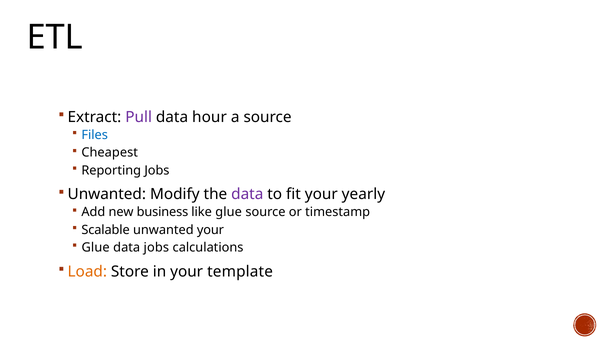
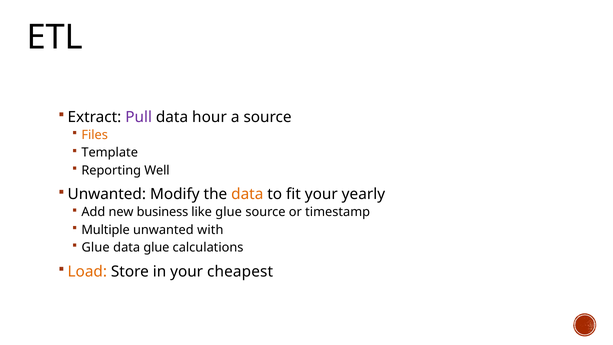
Files colour: blue -> orange
Cheapest: Cheapest -> Template
Reporting Jobs: Jobs -> Well
data at (247, 194) colour: purple -> orange
Scalable: Scalable -> Multiple
unwanted your: your -> with
data jobs: jobs -> glue
template: template -> cheapest
